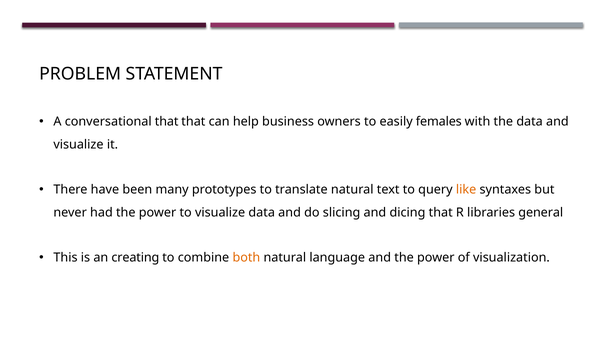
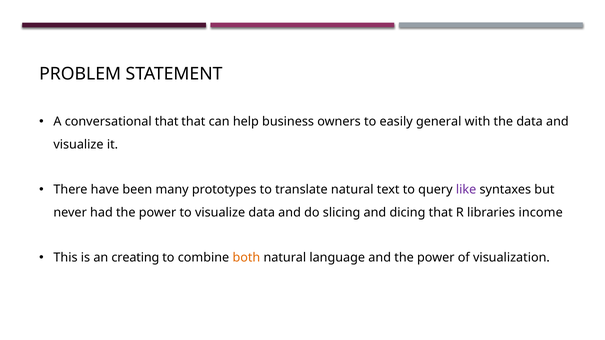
females: females -> general
like colour: orange -> purple
general: general -> income
